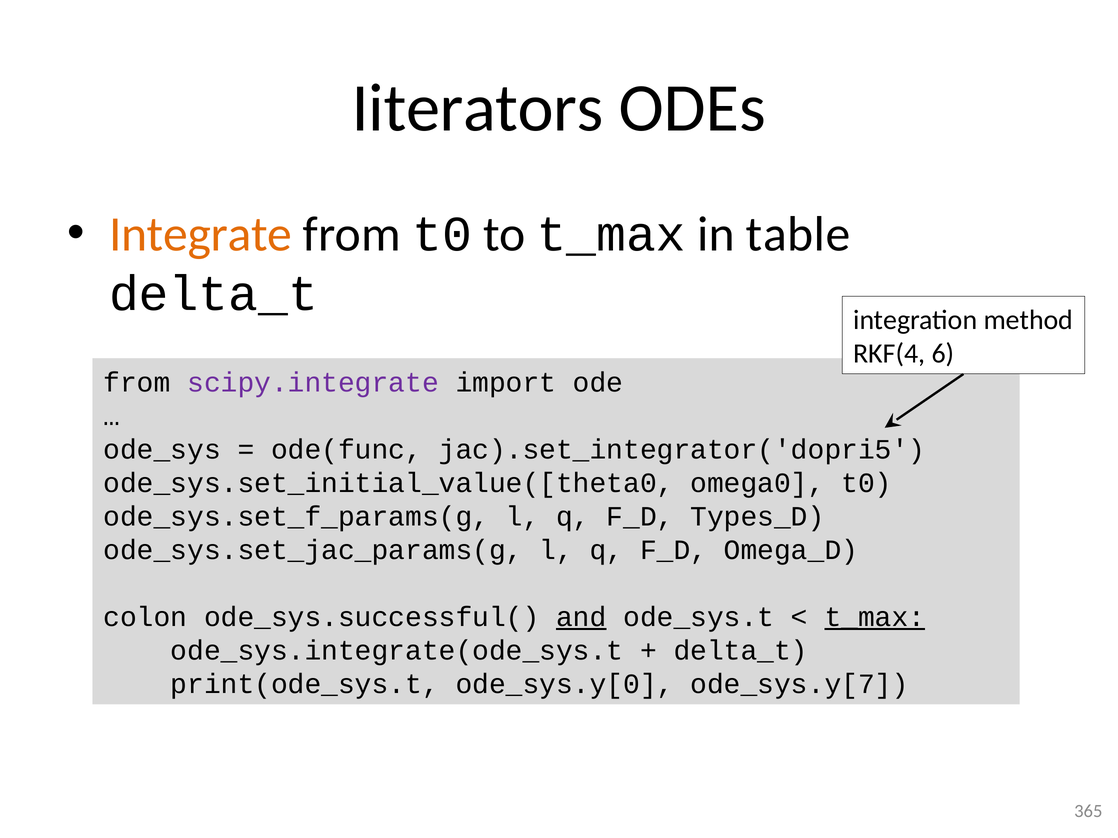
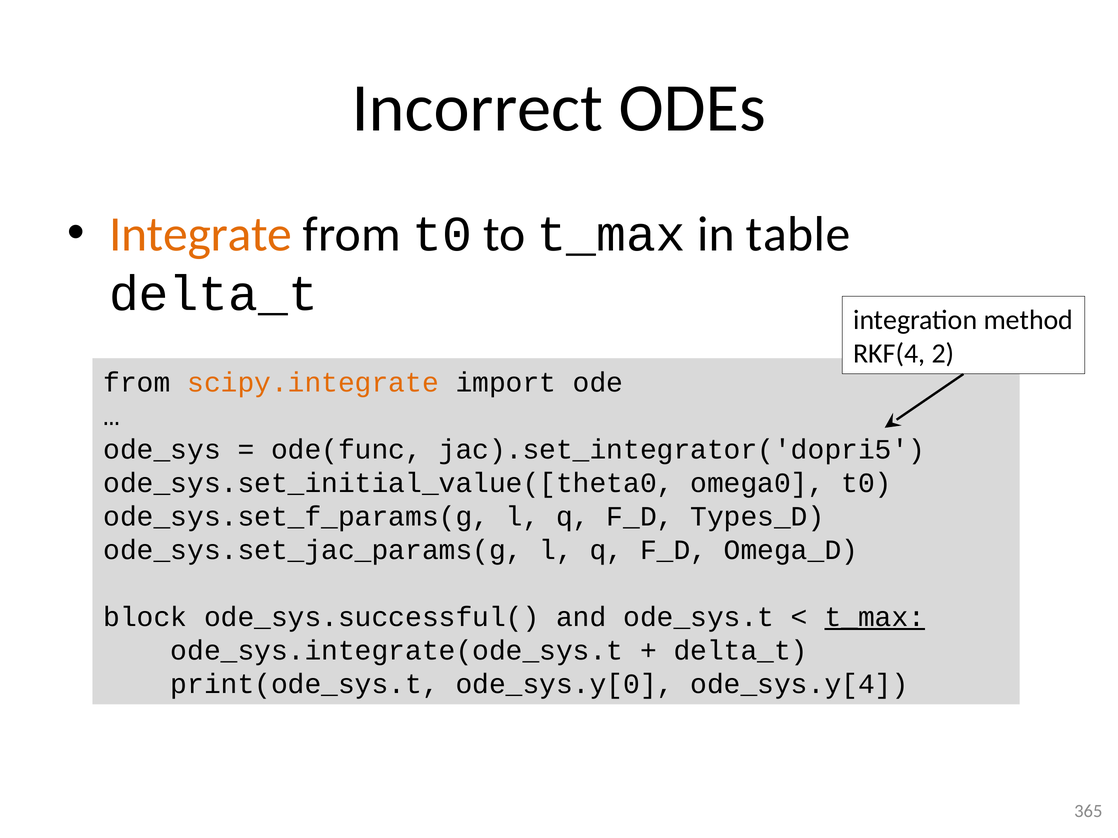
Iiterators: Iiterators -> Incorrect
6: 6 -> 2
scipy.integrate colour: purple -> orange
colon: colon -> block
and underline: present -> none
ode_sys.y[7: ode_sys.y[7 -> ode_sys.y[4
